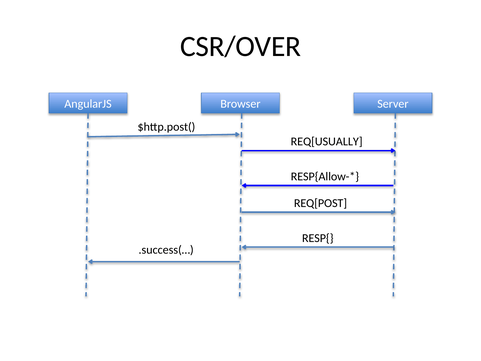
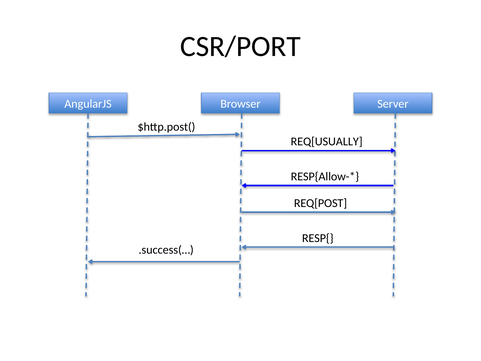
CSR/OVER: CSR/OVER -> CSR/PORT
